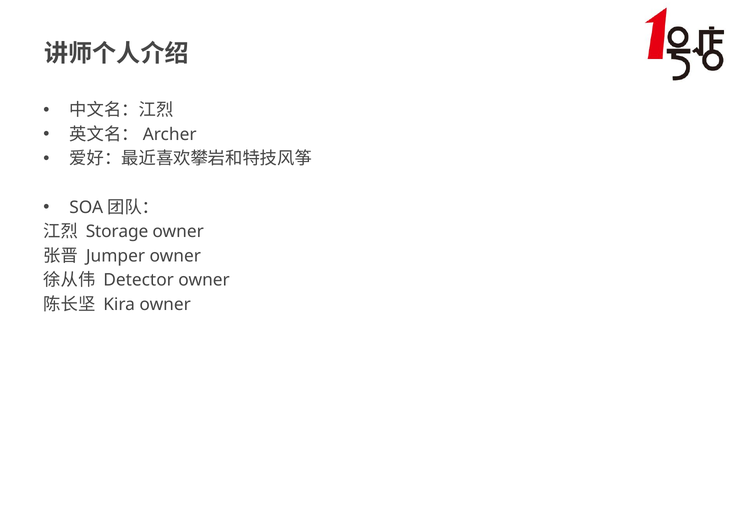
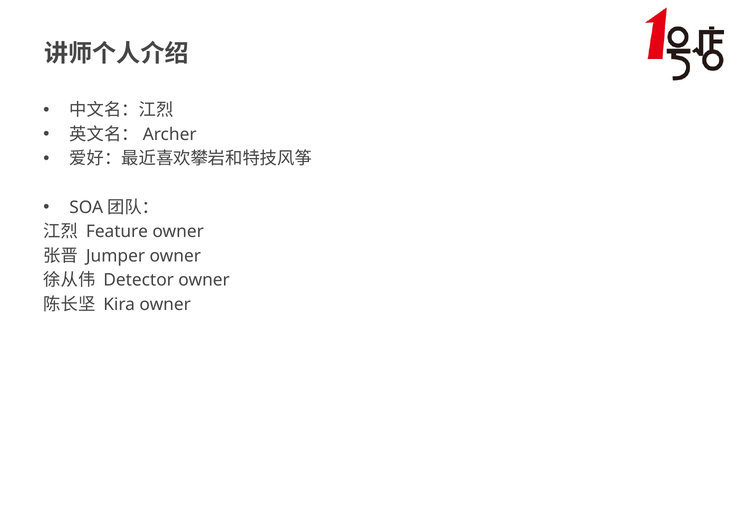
Storage: Storage -> Feature
